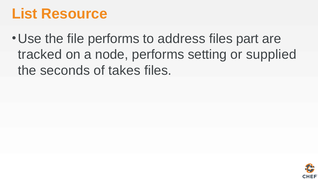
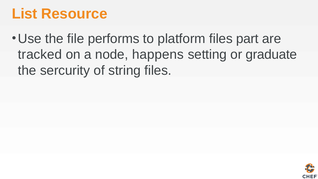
address: address -> platform
node performs: performs -> happens
supplied: supplied -> graduate
seconds: seconds -> sercurity
takes: takes -> string
